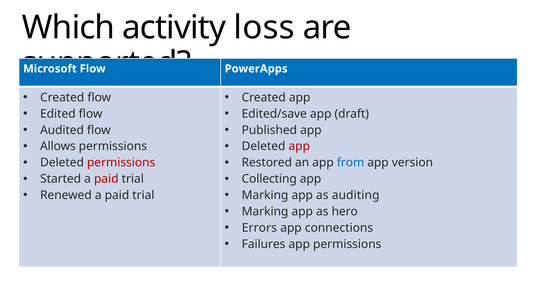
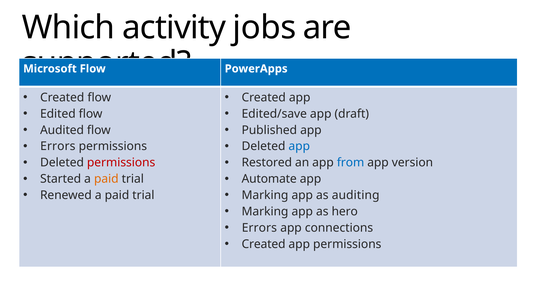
loss: loss -> jobs
Allows at (58, 146): Allows -> Errors
app at (299, 146) colour: red -> blue
paid at (106, 179) colour: red -> orange
Collecting: Collecting -> Automate
Failures at (264, 244): Failures -> Created
